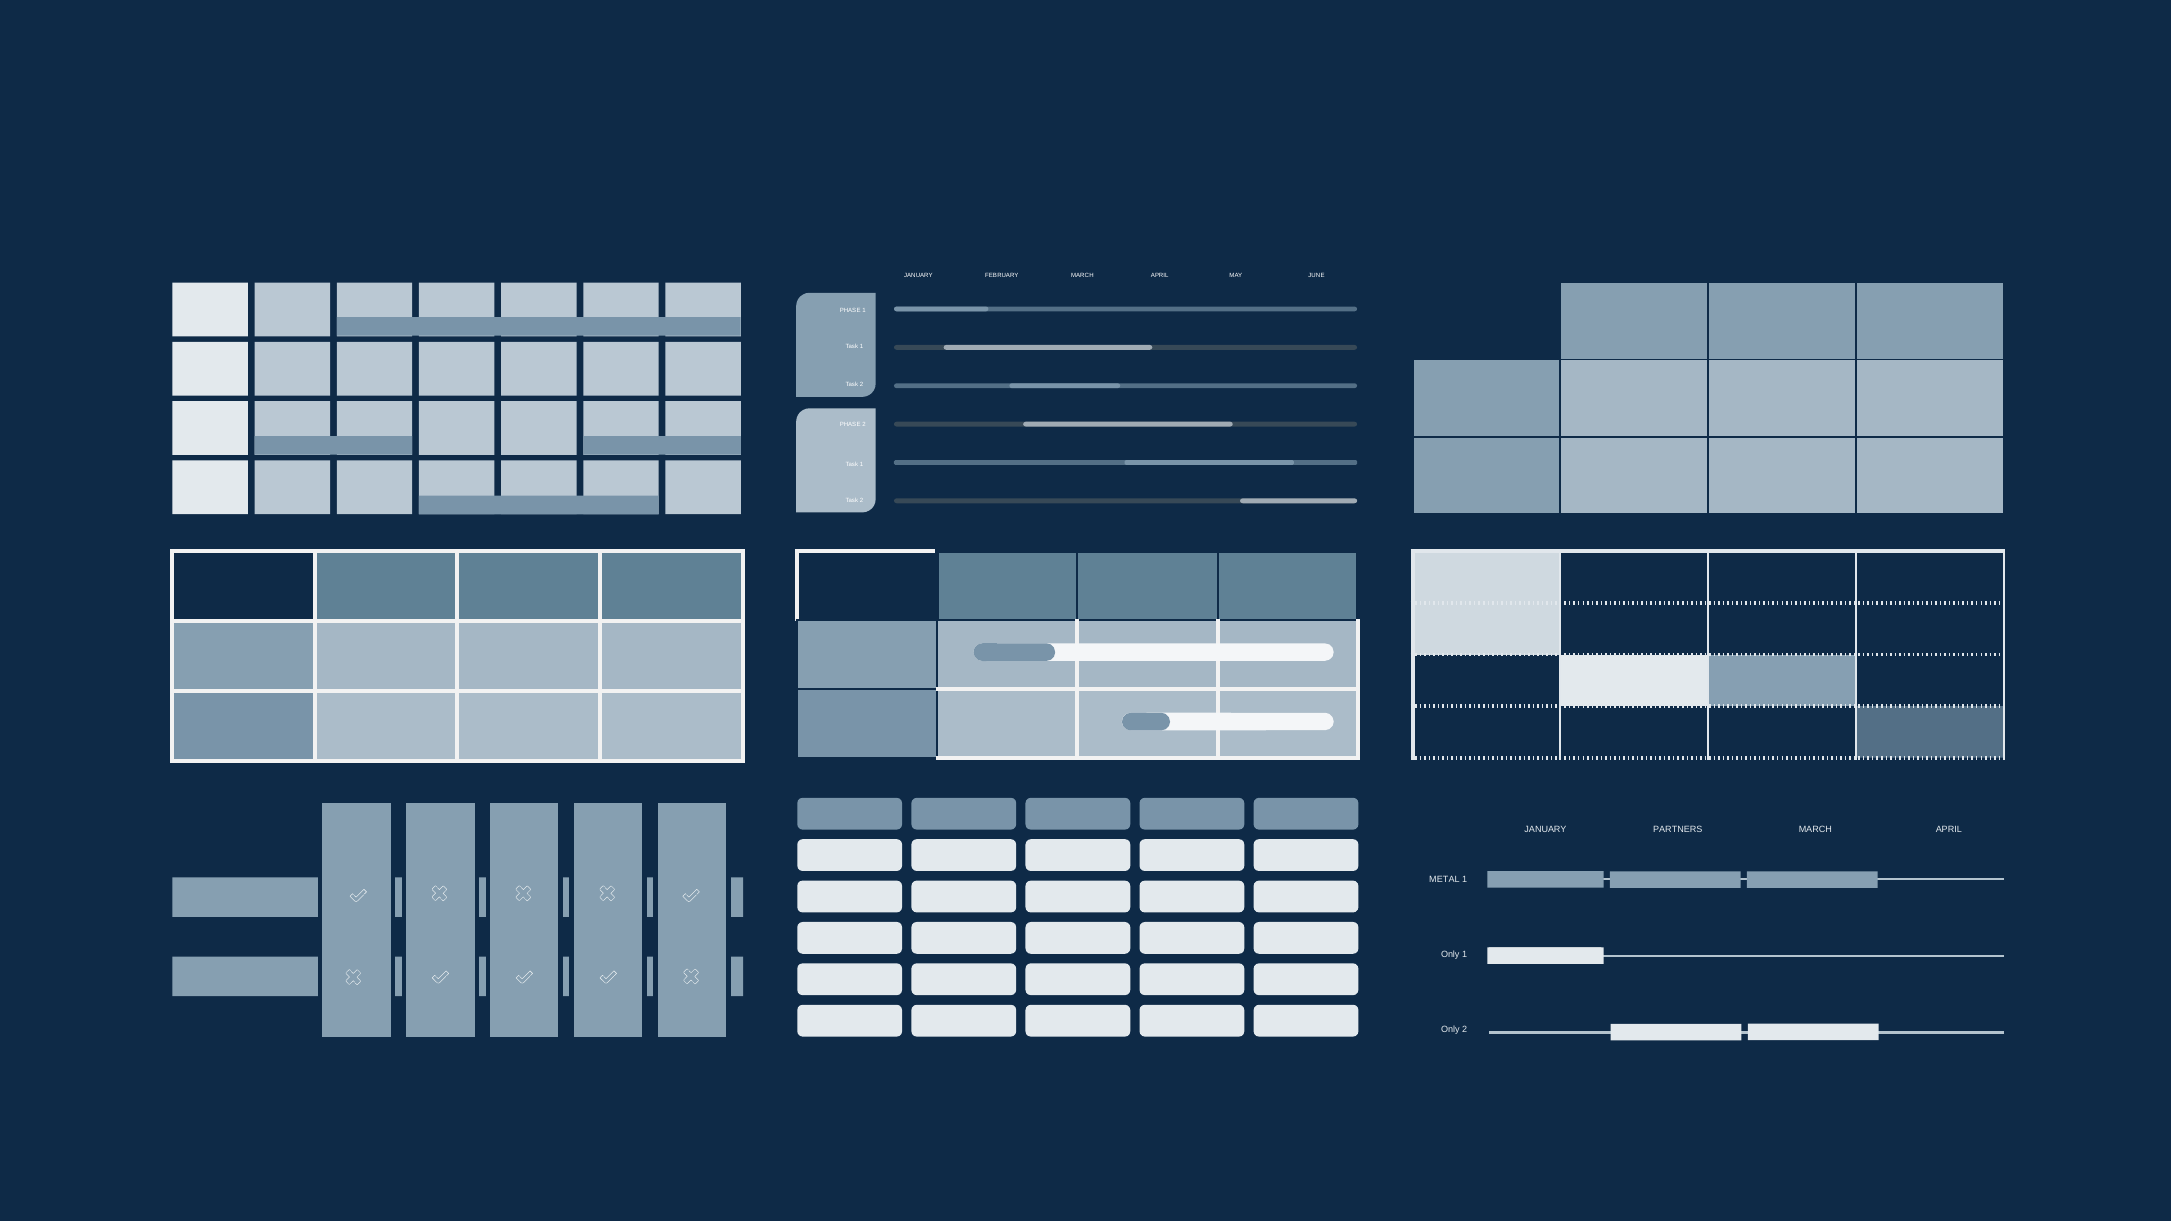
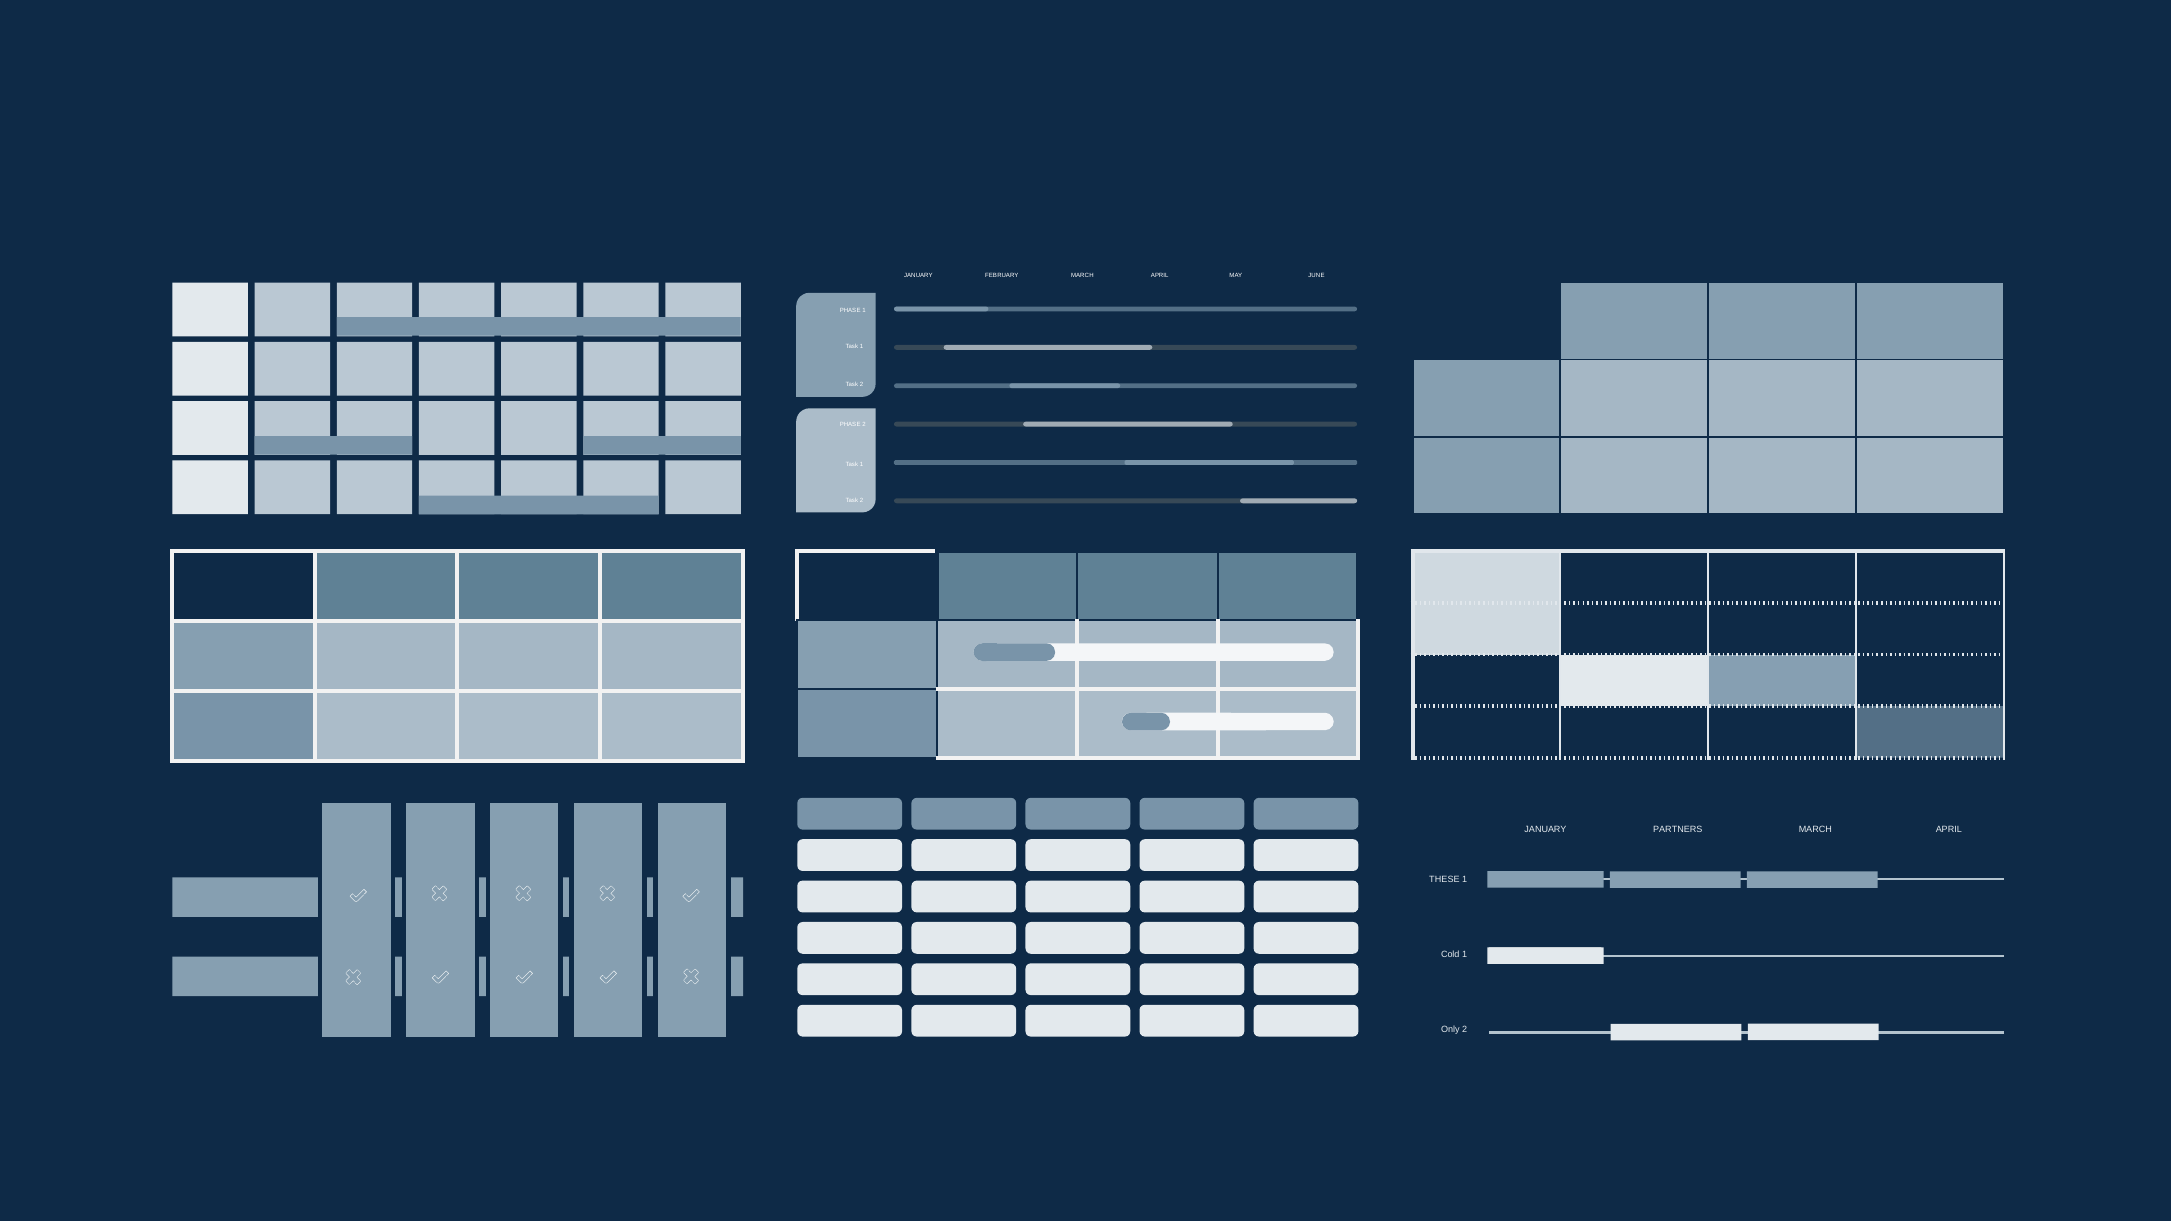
METAL: METAL -> THESE
Only at (1450, 955): Only -> Cold
